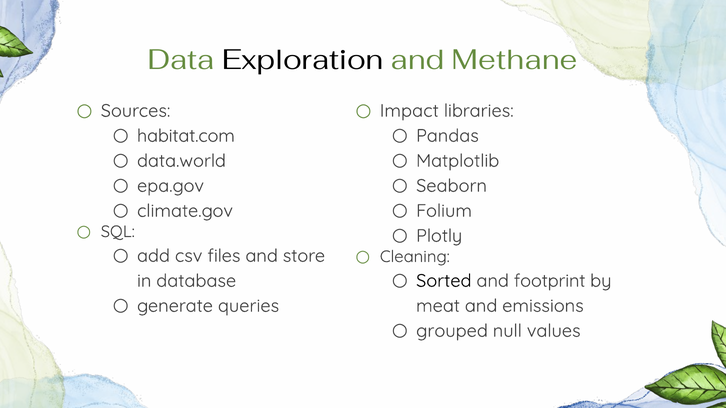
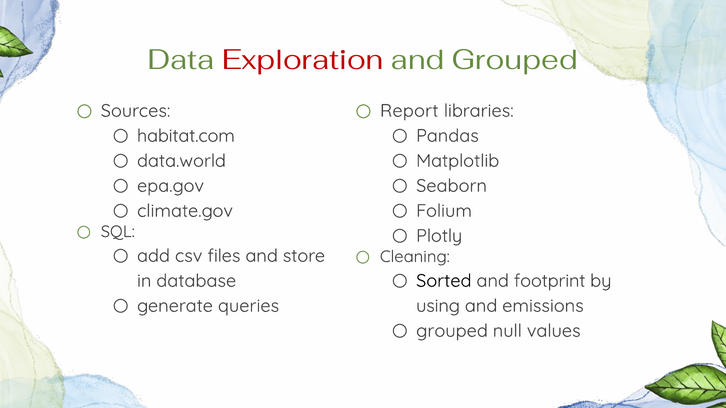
Exploration colour: black -> red
and Methane: Methane -> Grouped
Impact: Impact -> Report
meat: meat -> using
